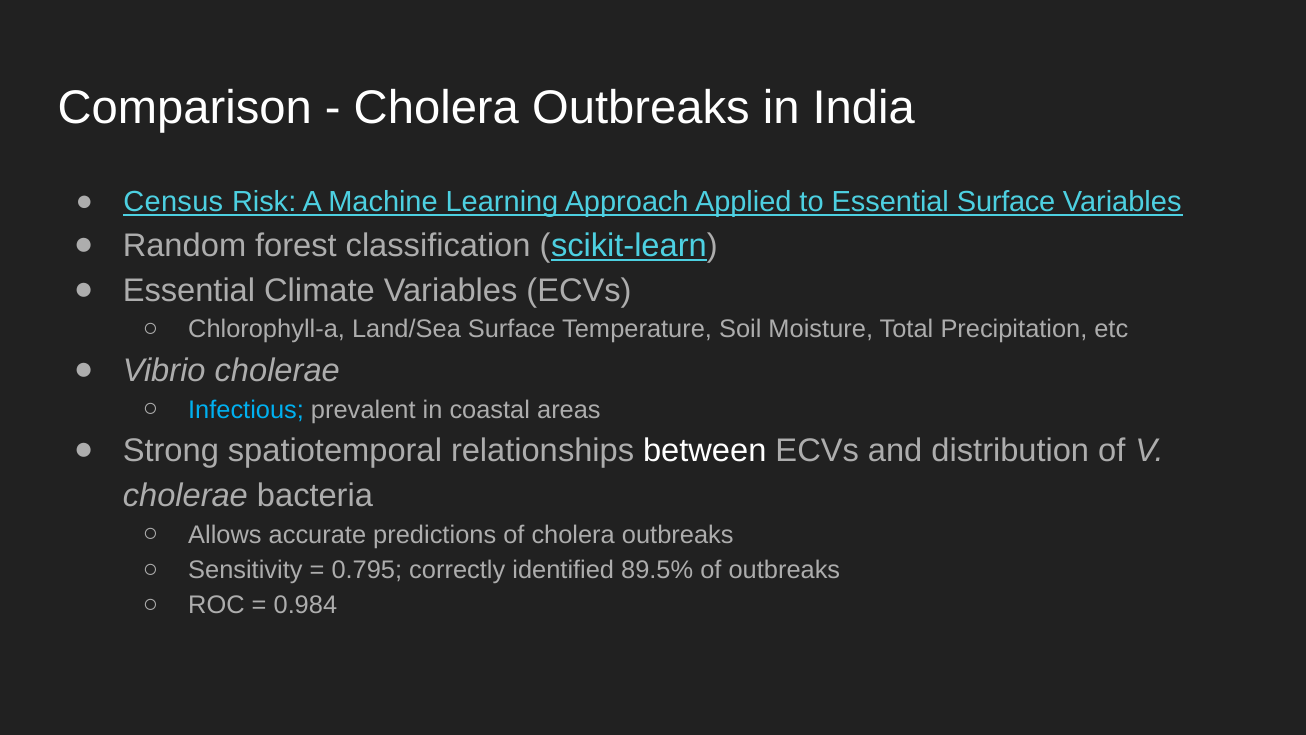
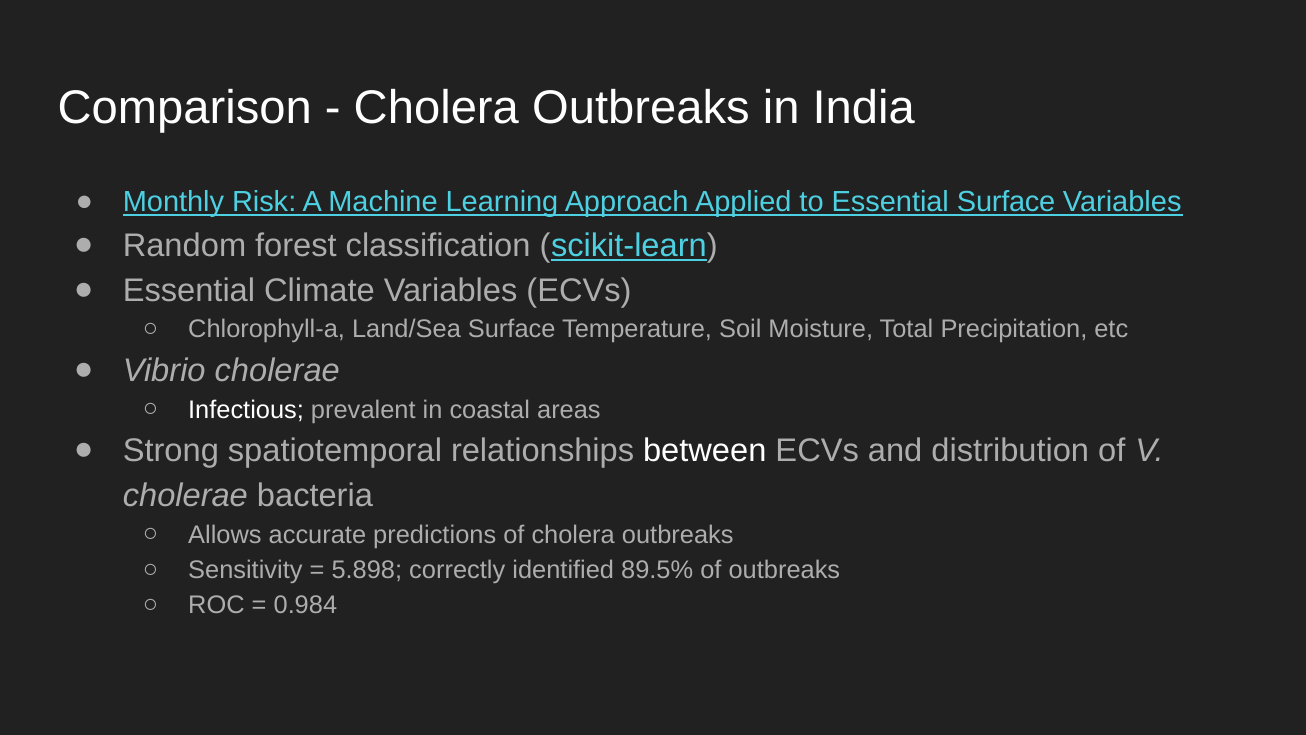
Census: Census -> Monthly
Infectious colour: light blue -> white
0.795: 0.795 -> 5.898
